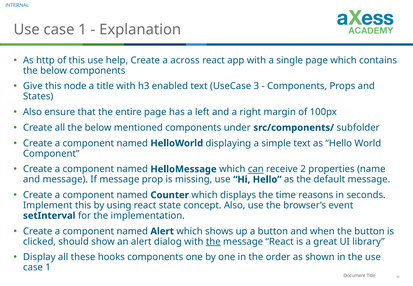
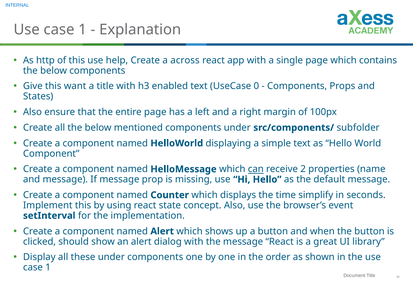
node: node -> want
3: 3 -> 0
reasons: reasons -> simplify
the at (213, 241) underline: present -> none
these hooks: hooks -> under
